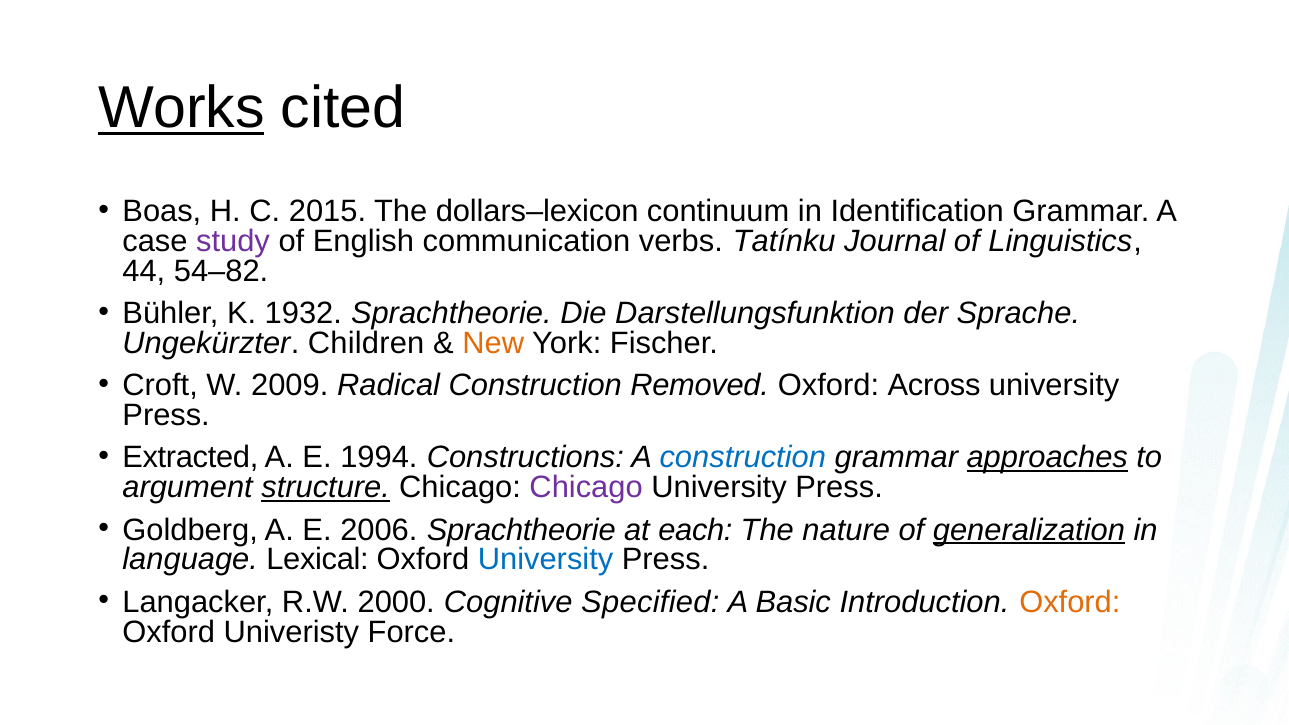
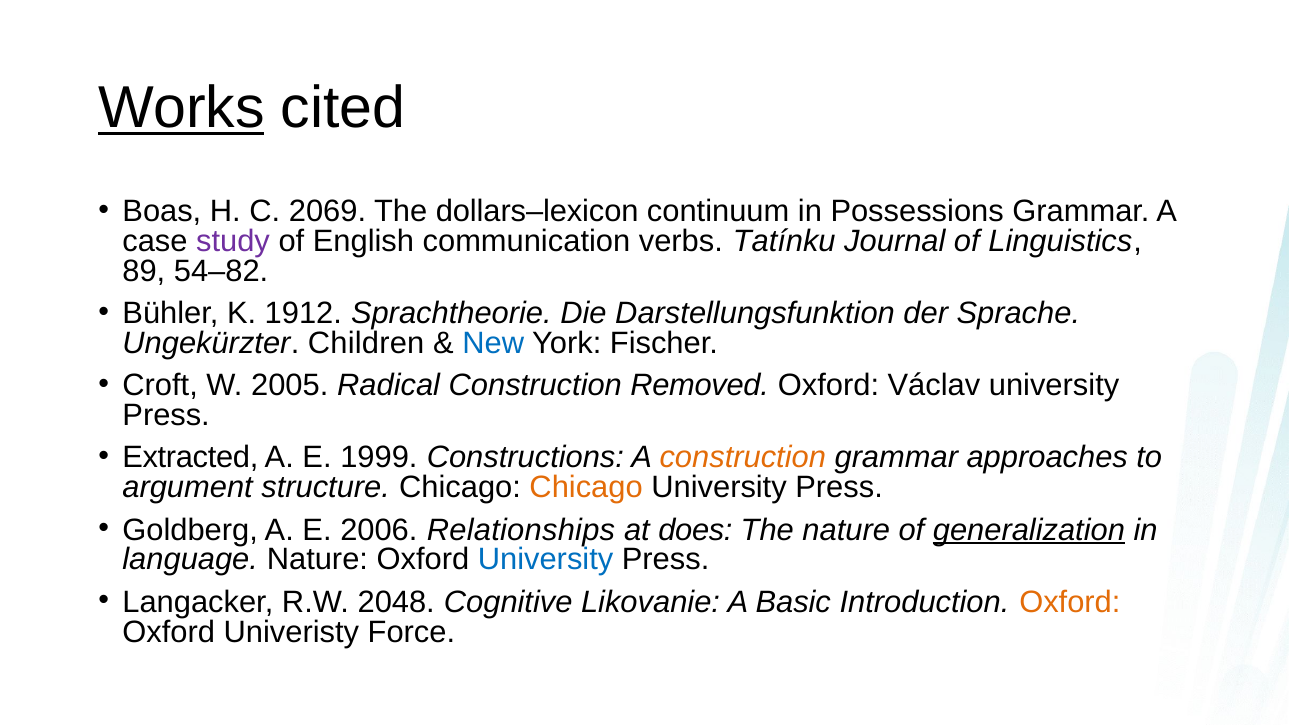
2015: 2015 -> 2069
Identification: Identification -> Possessions
44: 44 -> 89
1932: 1932 -> 1912
New colour: orange -> blue
2009: 2009 -> 2005
Across: Across -> Václav
1994: 1994 -> 1999
construction at (743, 458) colour: blue -> orange
approaches underline: present -> none
structure underline: present -> none
Chicago at (586, 488) colour: purple -> orange
2006 Sprachtheorie: Sprachtheorie -> Relationships
each: each -> does
language Lexical: Lexical -> Nature
2000: 2000 -> 2048
Specified: Specified -> Likovanie
